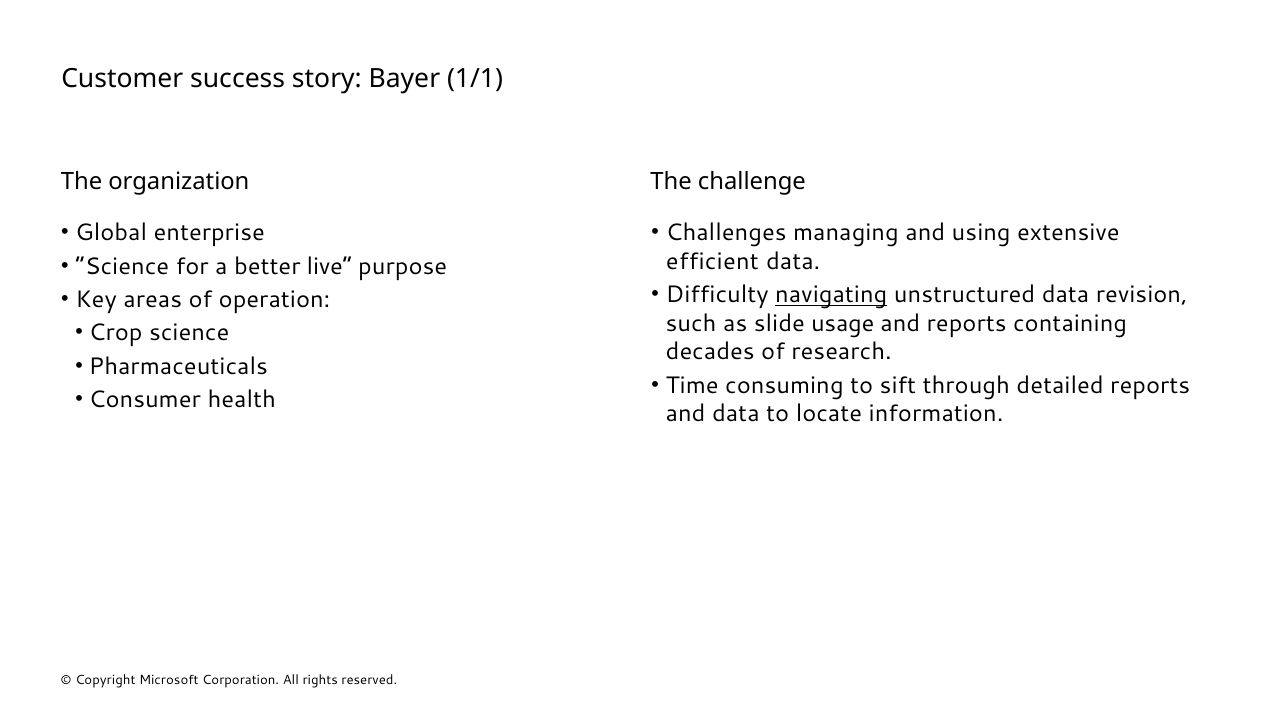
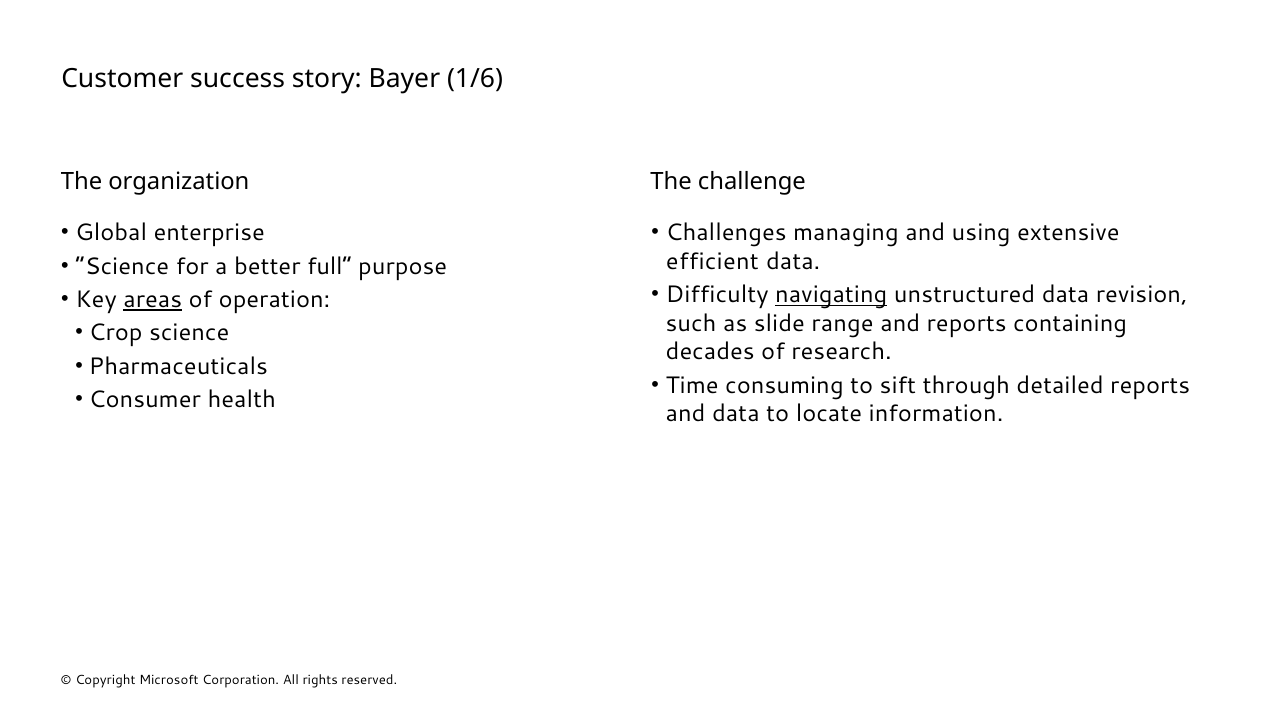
1/1: 1/1 -> 1/6
live: live -> full
areas underline: none -> present
usage: usage -> range
